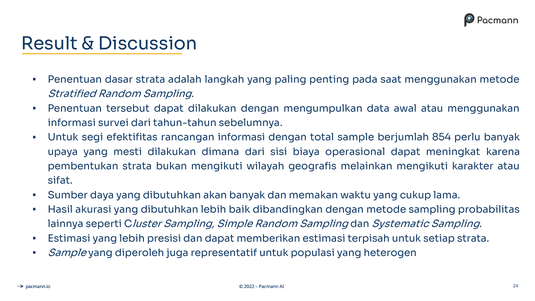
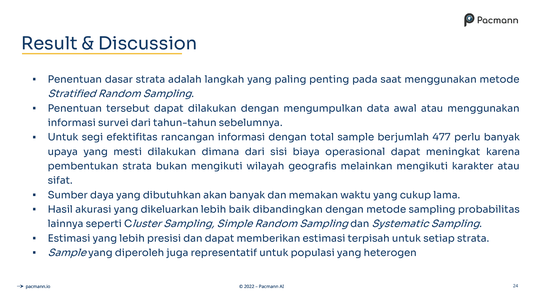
854: 854 -> 477
akurasi yang dibutuhkan: dibutuhkan -> dikeluarkan
